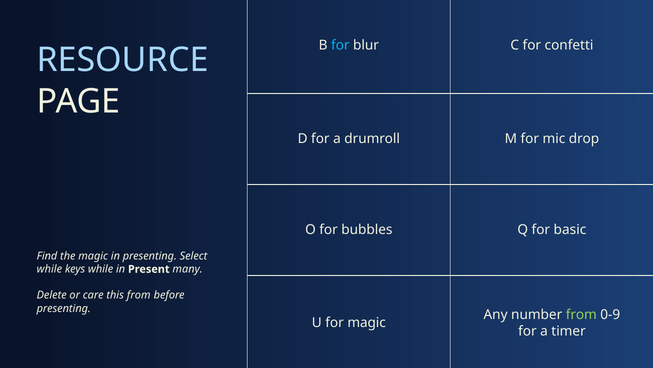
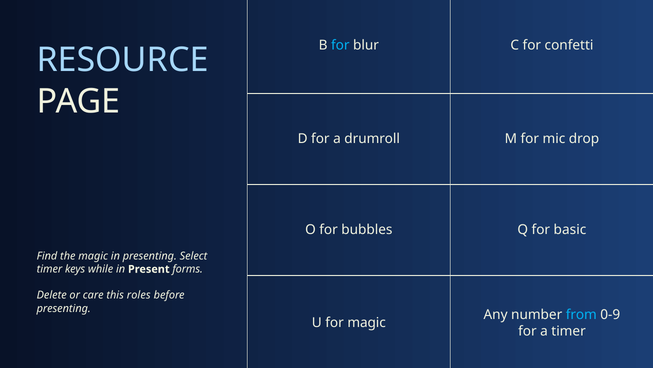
while at (49, 269): while -> timer
many: many -> forms
this from: from -> roles
from at (581, 314) colour: light green -> light blue
